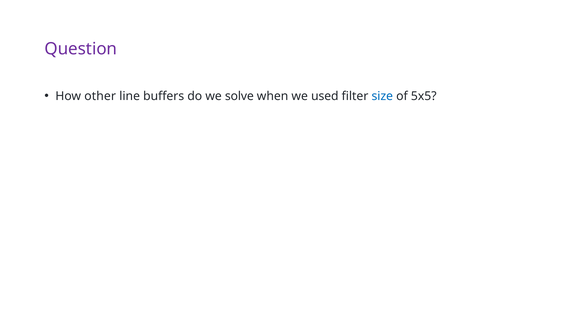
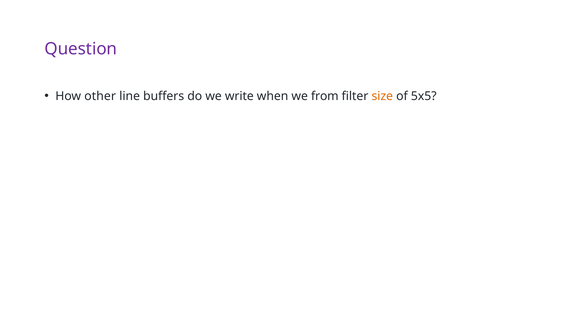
solve: solve -> write
used: used -> from
size colour: blue -> orange
